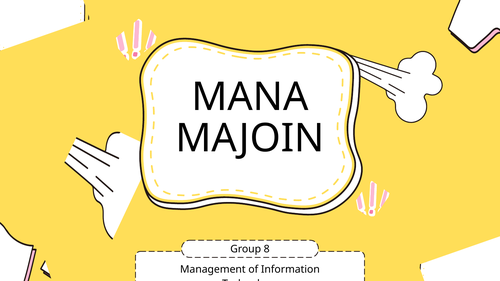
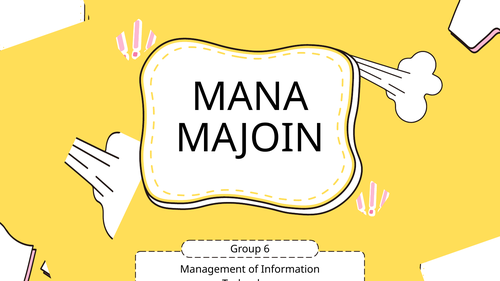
8: 8 -> 6
